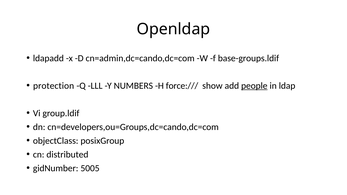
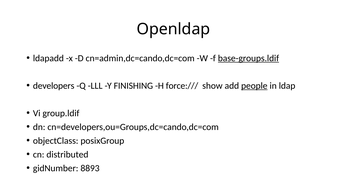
base-groups.ldif underline: none -> present
protection: protection -> developers
NUMBERS: NUMBERS -> FINISHING
5005: 5005 -> 8893
